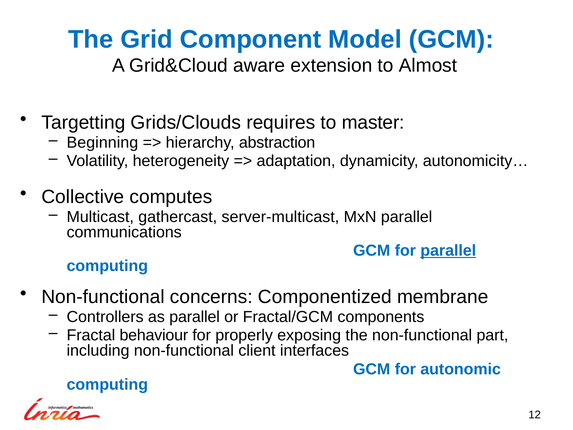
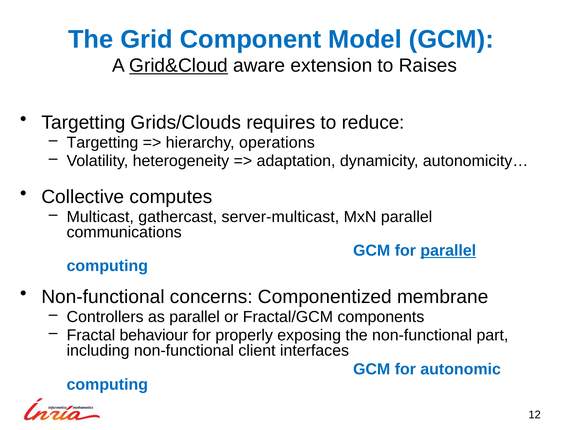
Grid&Cloud underline: none -> present
Almost: Almost -> Raises
master: master -> reduce
Beginning at (102, 142): Beginning -> Targetting
abstraction: abstraction -> operations
